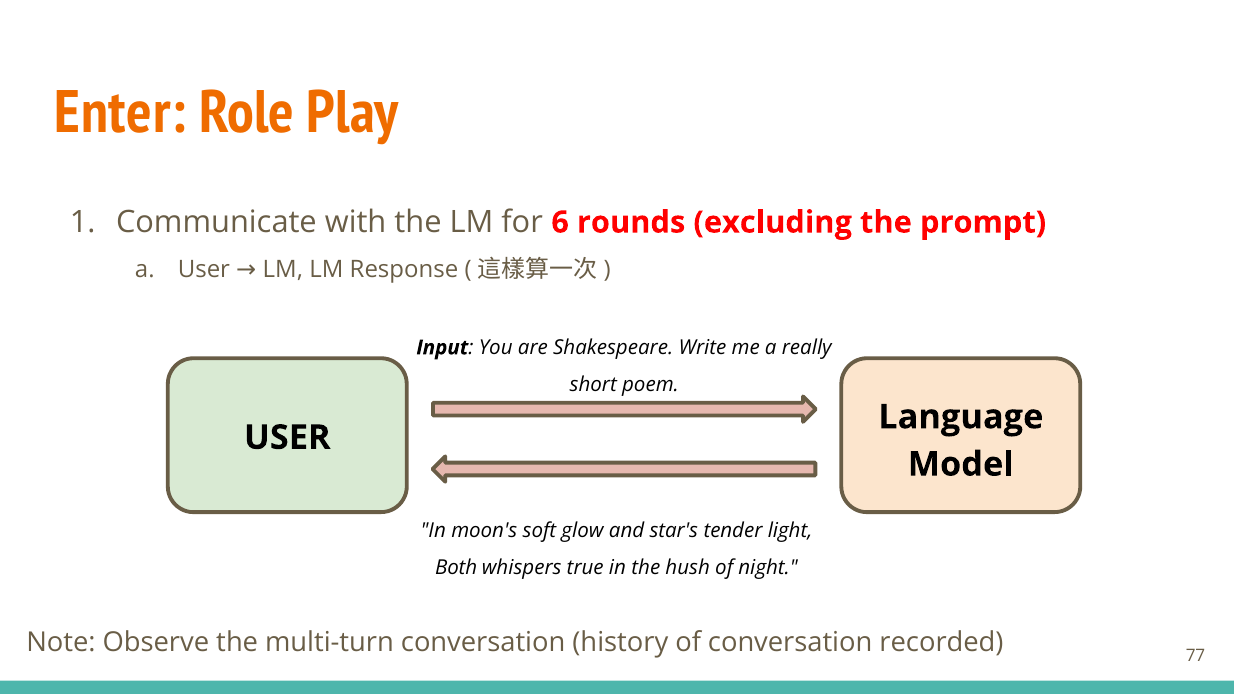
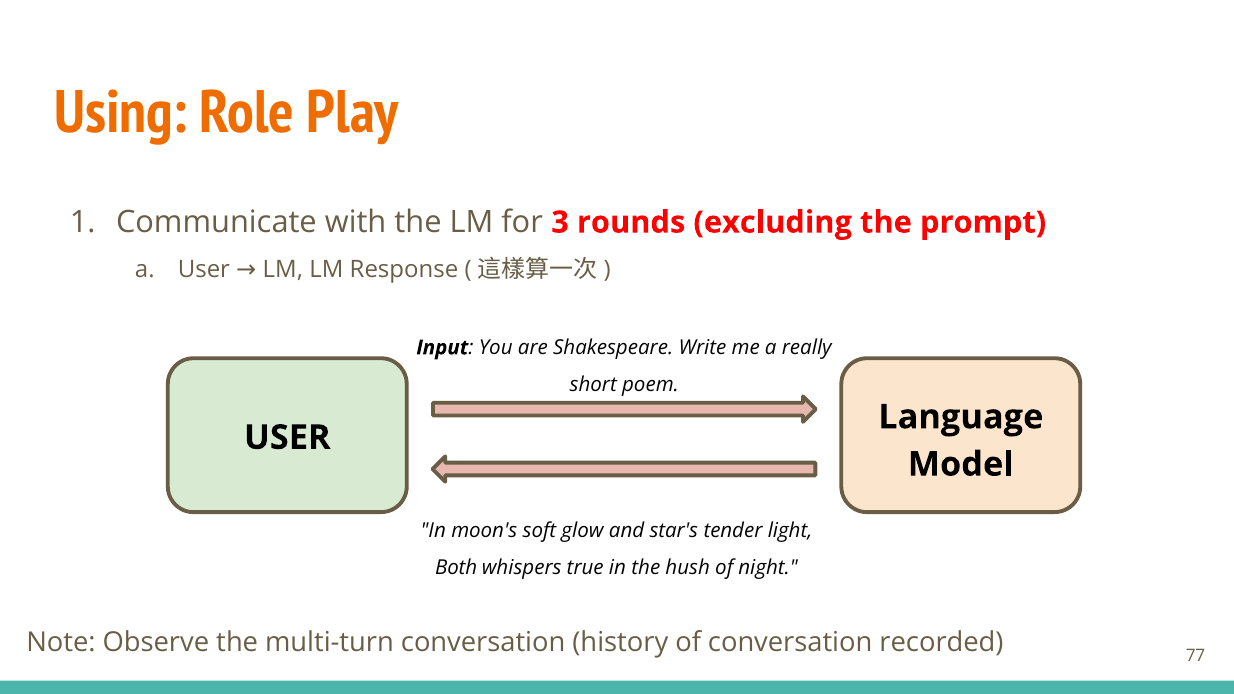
Enter: Enter -> Using
6: 6 -> 3
